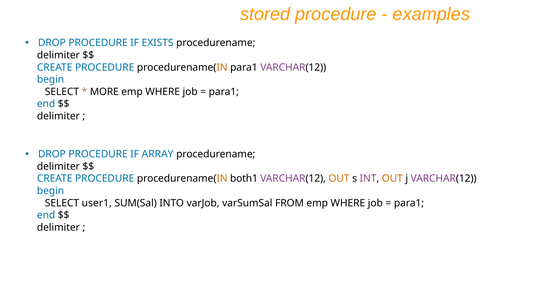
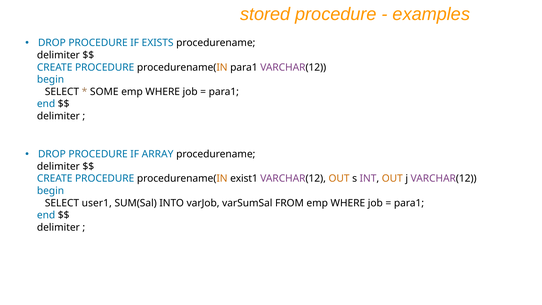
MORE: MORE -> SOME
both1: both1 -> exist1
